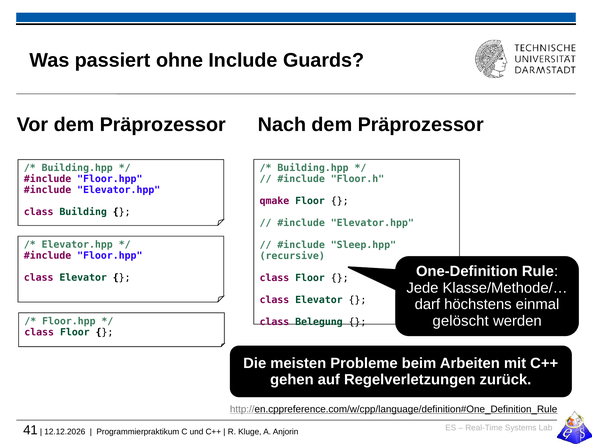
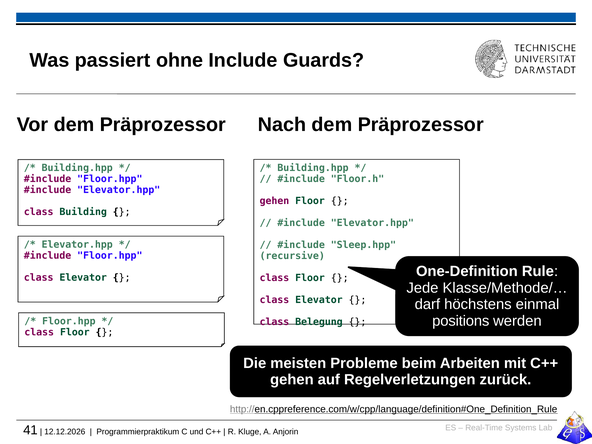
qmake at (274, 201): qmake -> gehen
gelöscht: gelöscht -> positions
